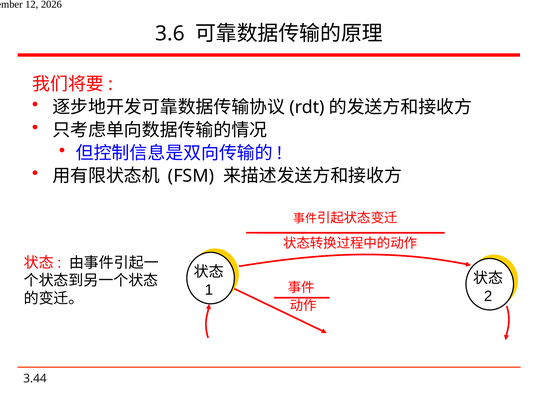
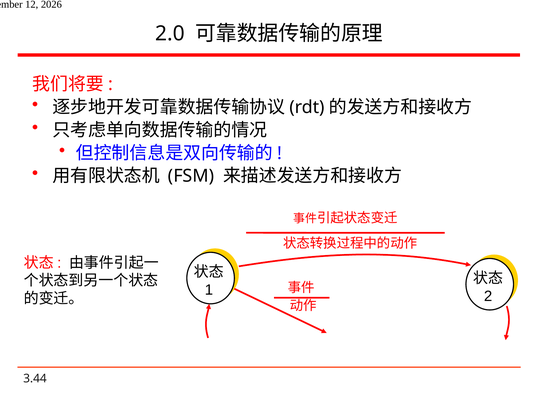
3.6: 3.6 -> 2.0
